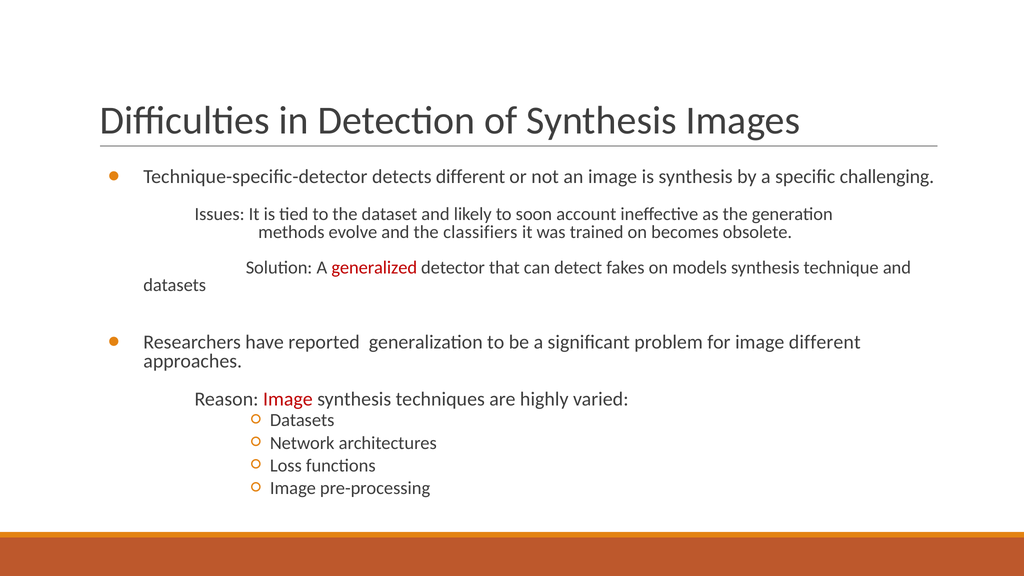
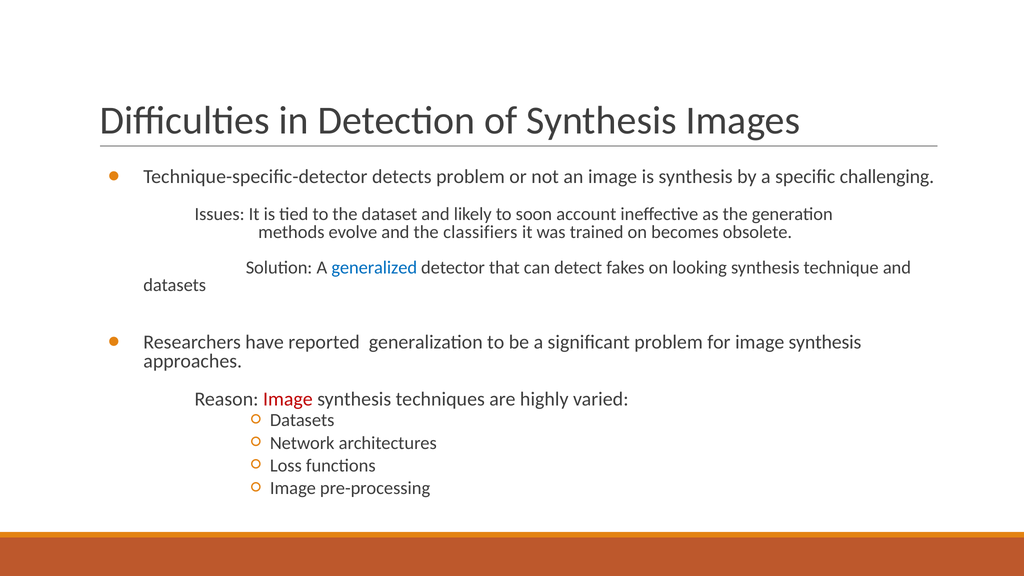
detects different: different -> problem
generalized colour: red -> blue
models: models -> looking
for image different: different -> synthesis
